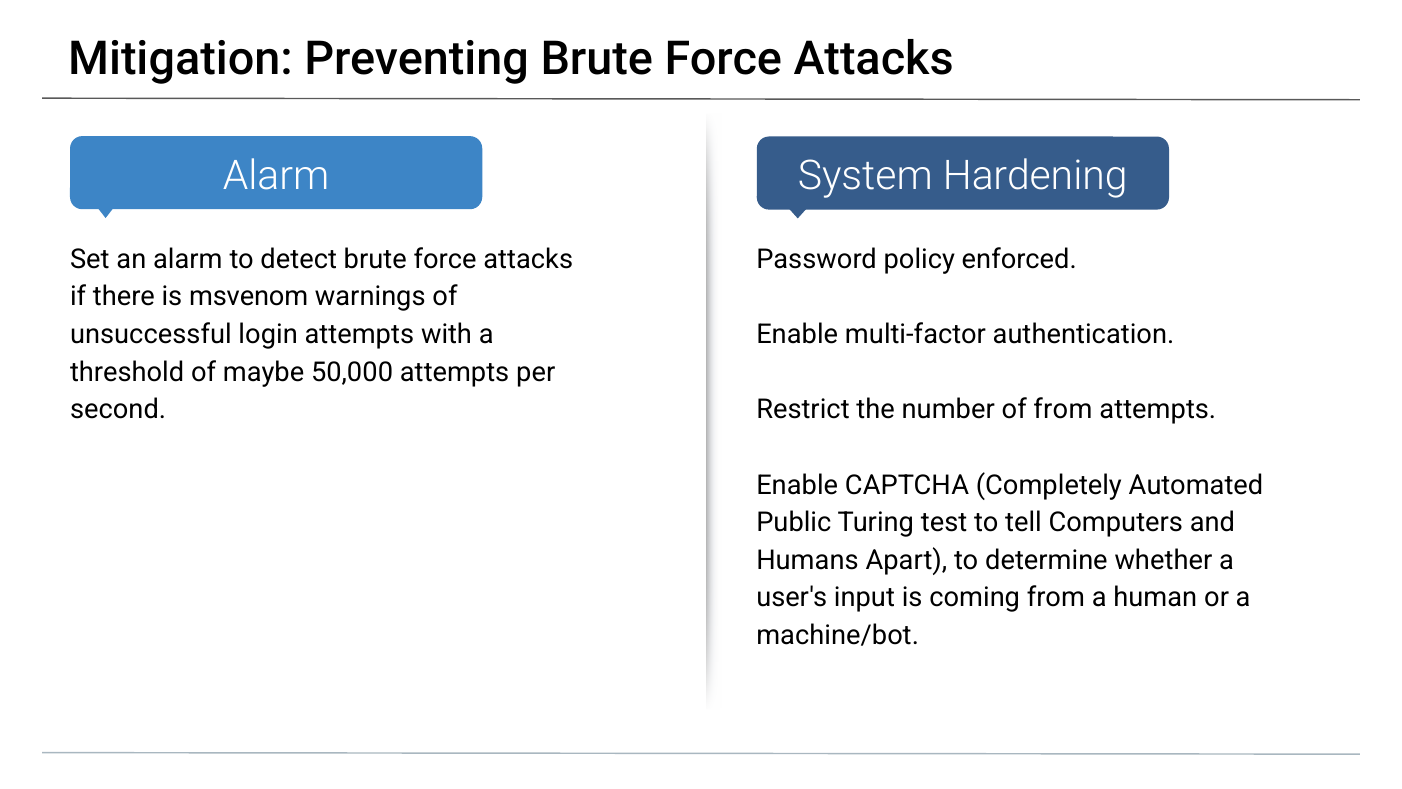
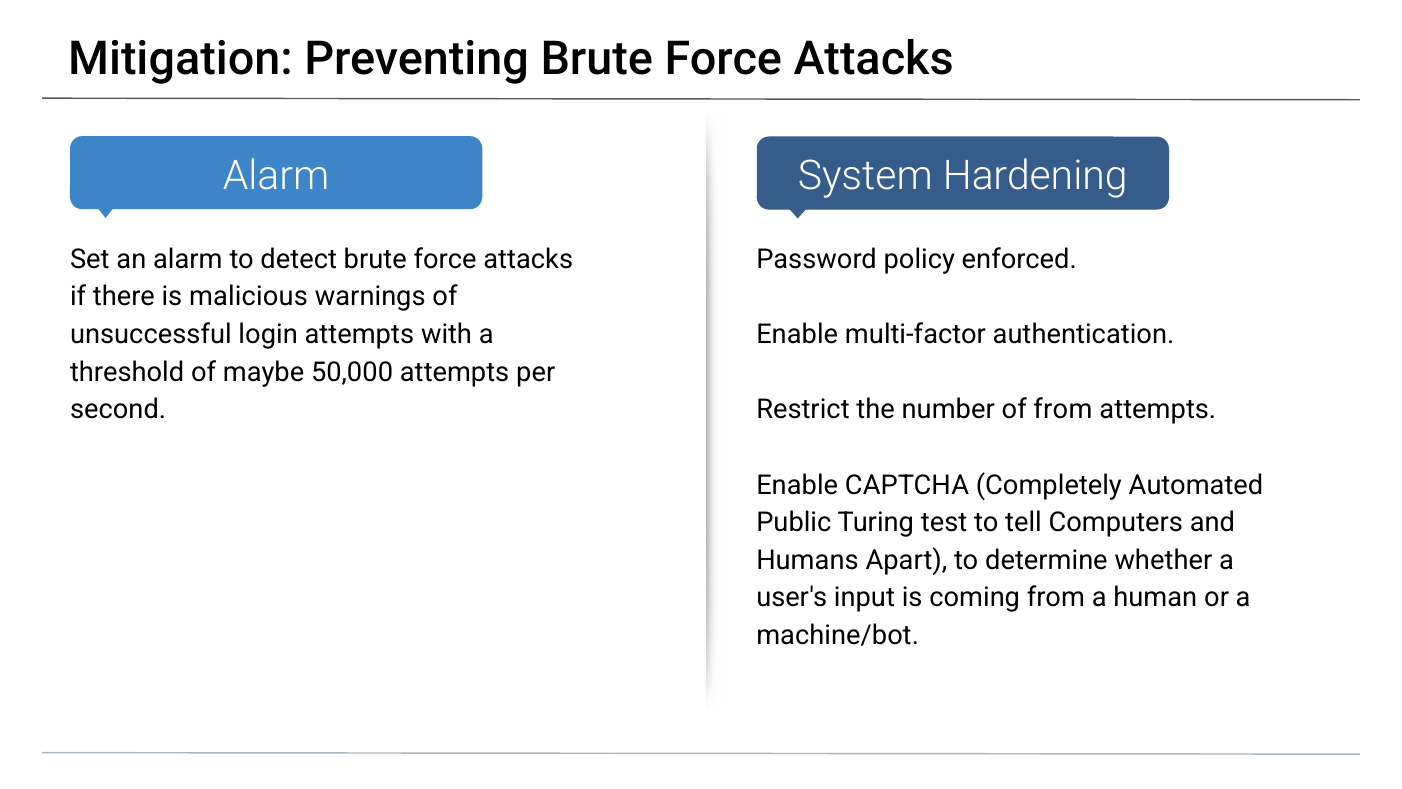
msvenom: msvenom -> malicious
